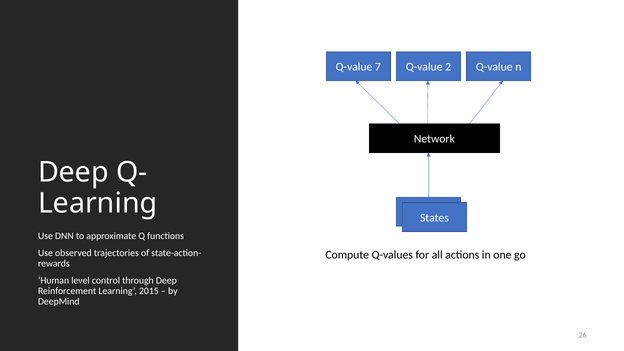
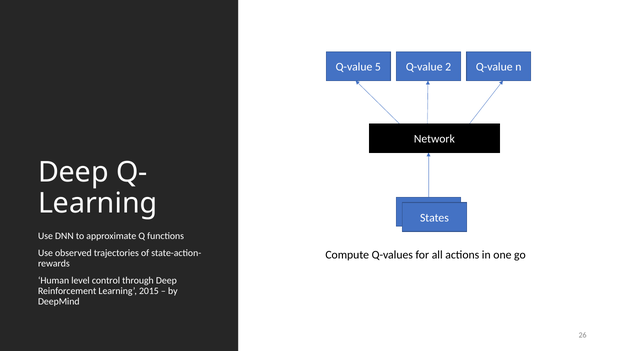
7: 7 -> 5
